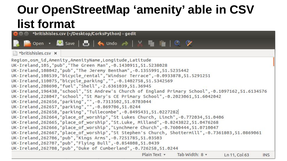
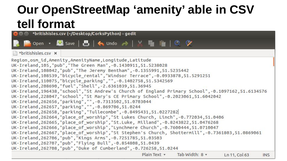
list: list -> tell
